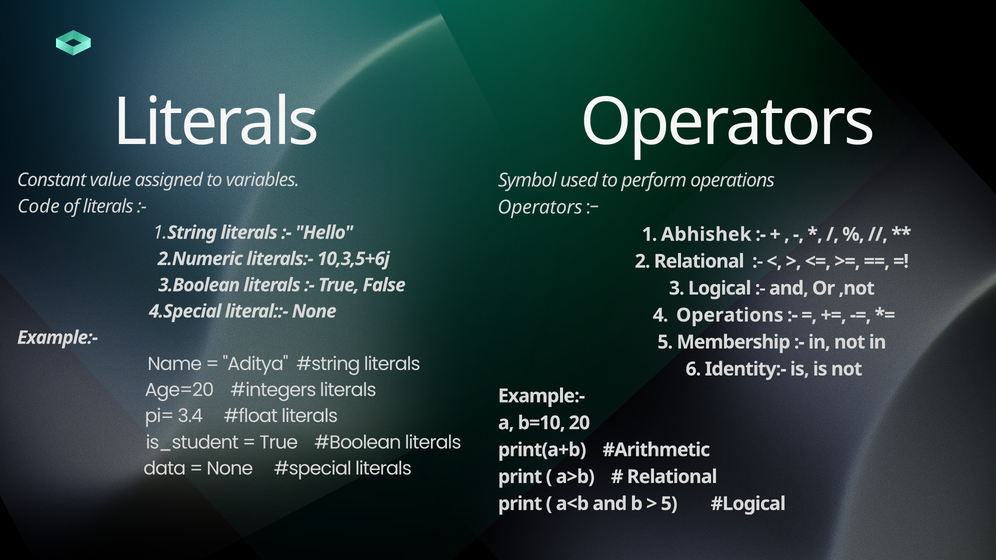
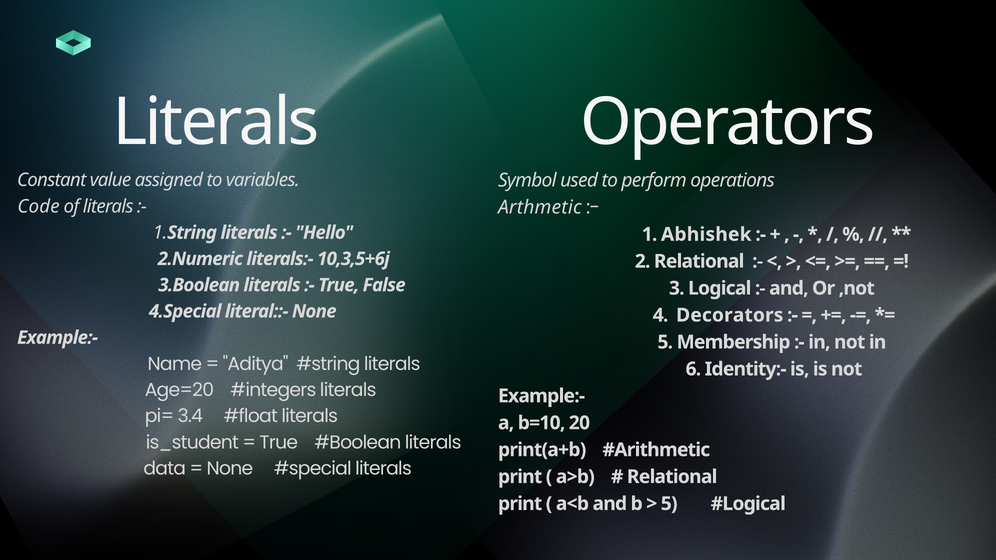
Operators at (540, 208): Operators -> Arthmetic
4 Operations: Operations -> Decorators
